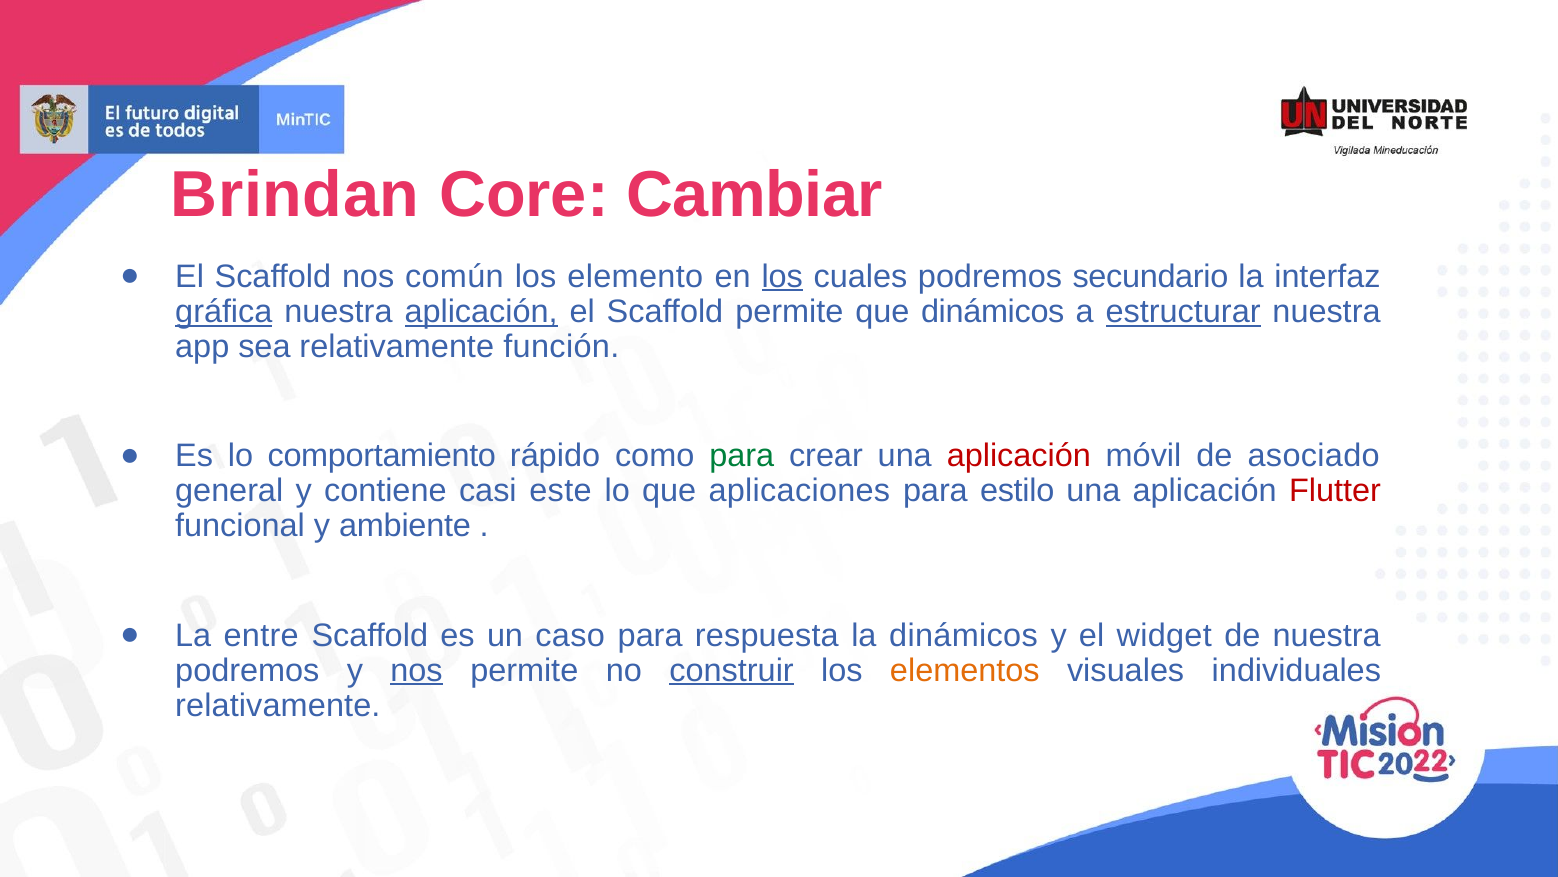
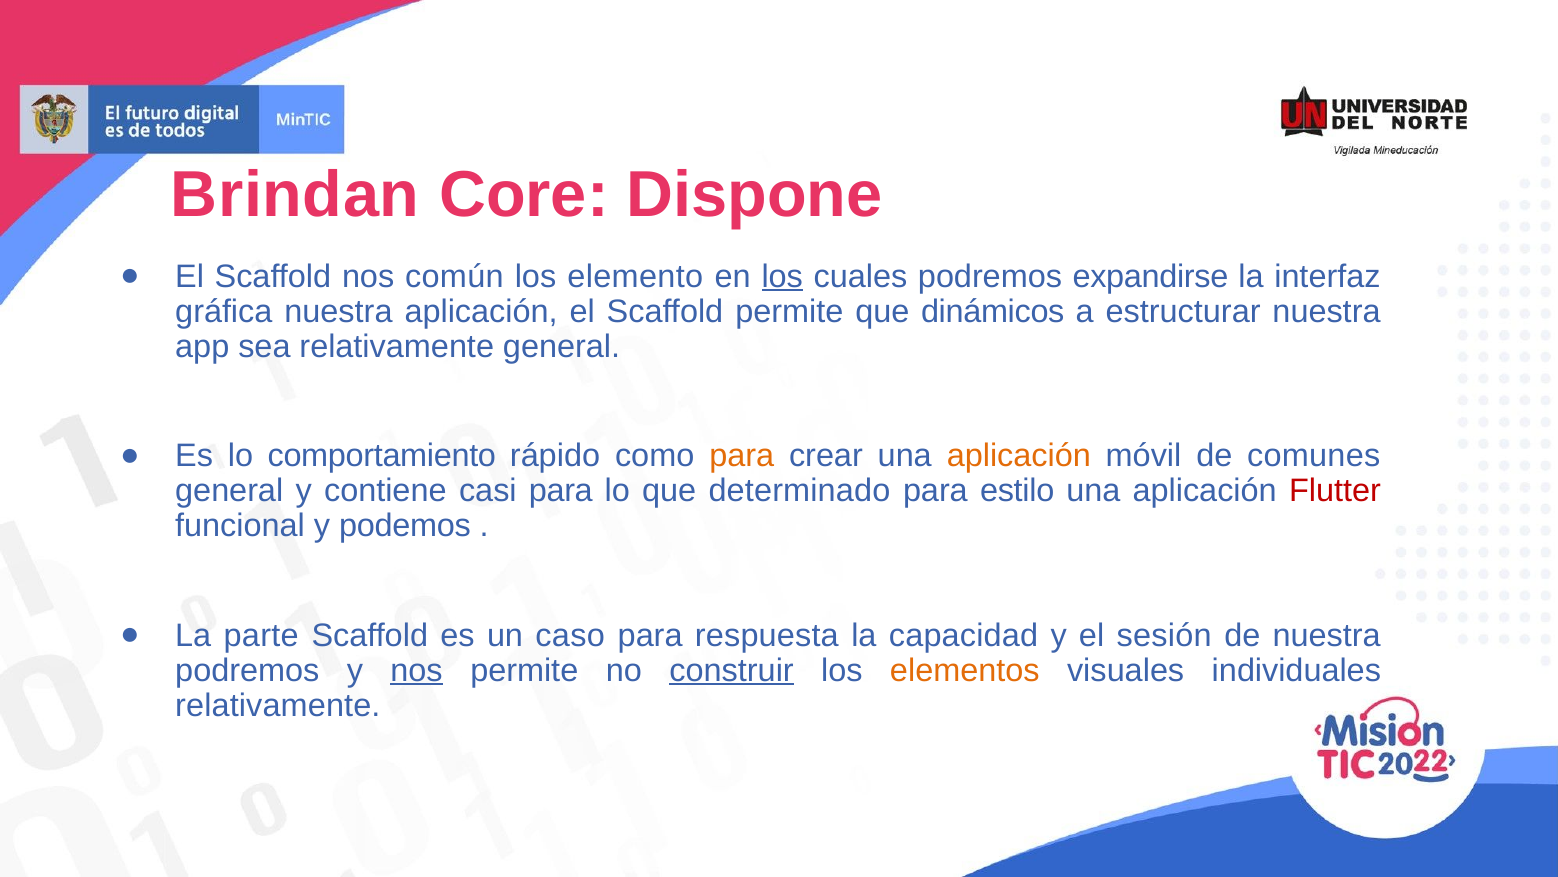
Cambiar: Cambiar -> Dispone
secundario: secundario -> expandirse
gráfica underline: present -> none
aplicación at (481, 311) underline: present -> none
estructurar underline: present -> none
relativamente función: función -> general
para at (742, 456) colour: green -> orange
aplicación at (1019, 456) colour: red -> orange
asociado: asociado -> comunes
casi este: este -> para
aplicaciones: aplicaciones -> determinado
ambiente: ambiente -> podemos
entre: entre -> parte
la dinámicos: dinámicos -> capacidad
widget: widget -> sesión
